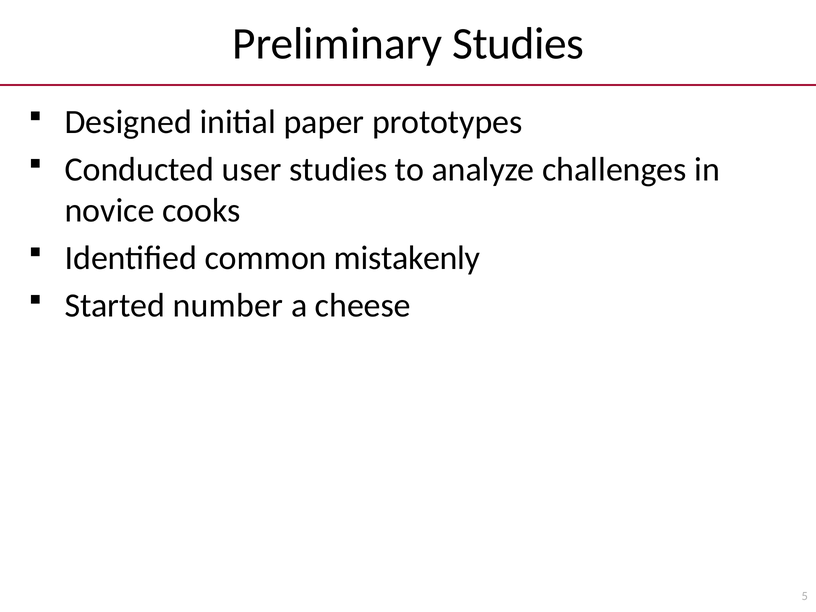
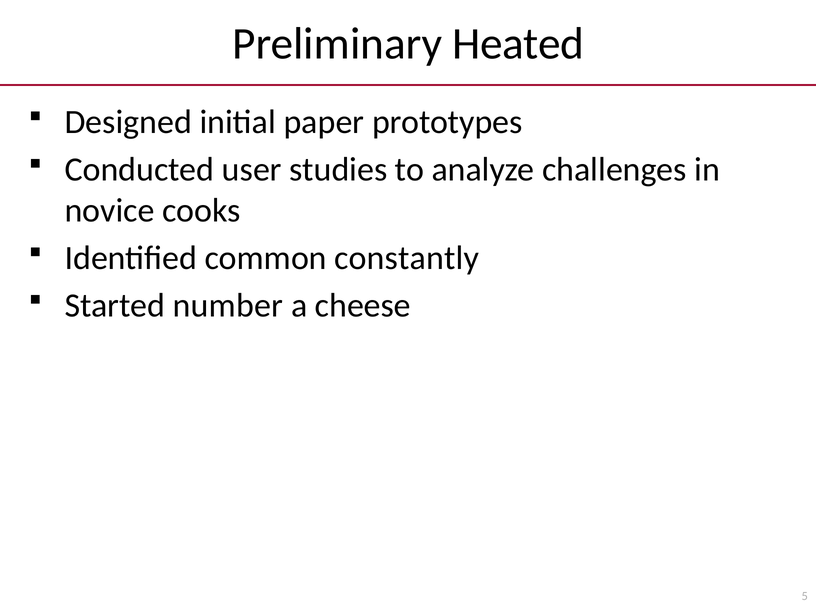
Preliminary Studies: Studies -> Heated
mistakenly: mistakenly -> constantly
